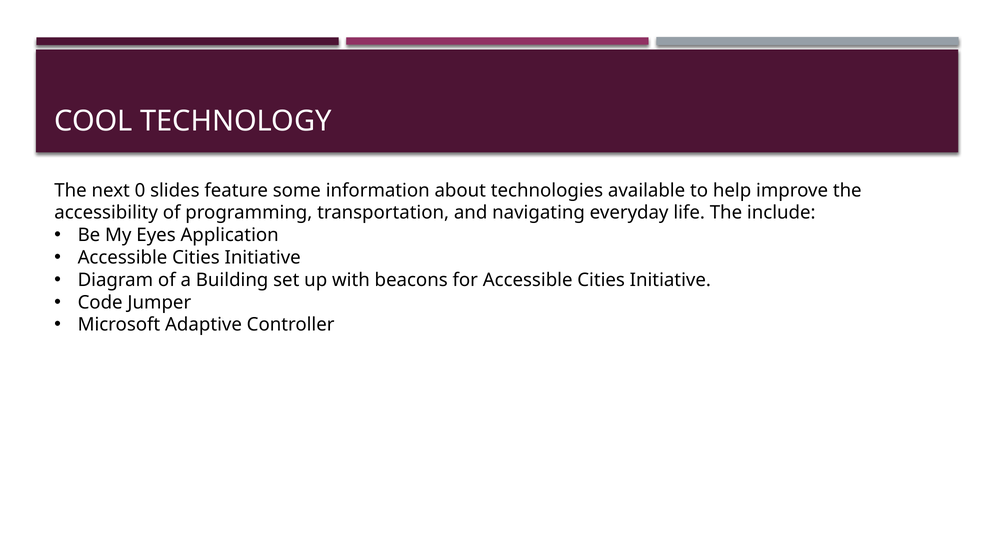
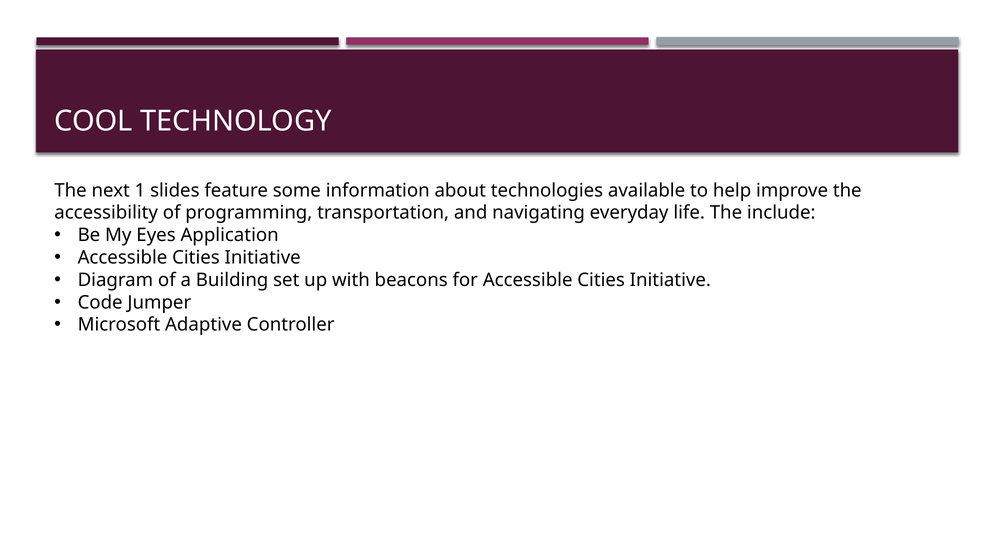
0: 0 -> 1
